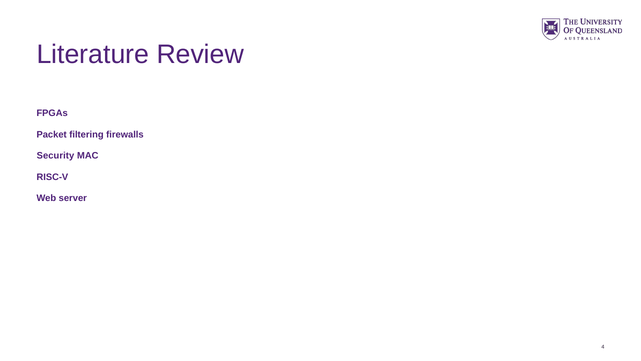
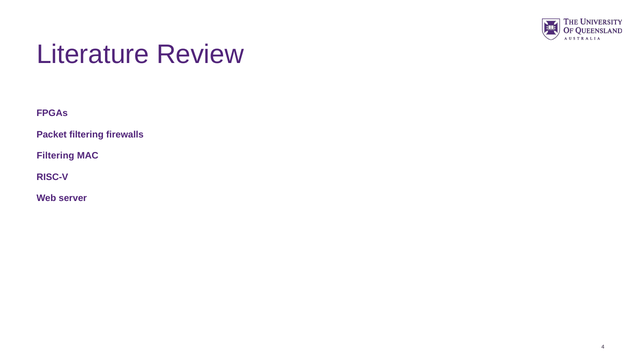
Security at (55, 155): Security -> Filtering
